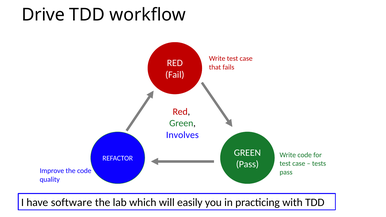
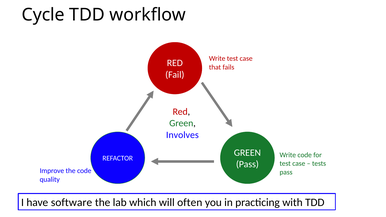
Drive: Drive -> Cycle
easily: easily -> often
